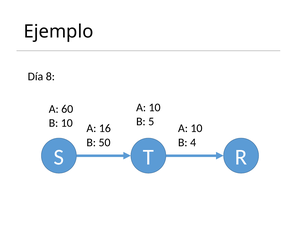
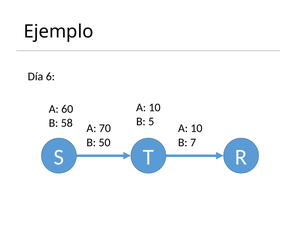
8: 8 -> 6
B 10: 10 -> 58
16: 16 -> 70
4: 4 -> 7
